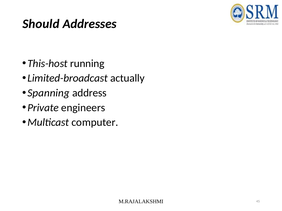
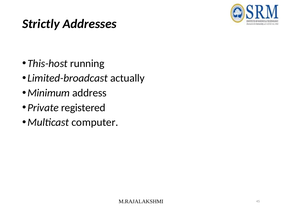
Should: Should -> Strictly
Spanning: Spanning -> Minimum
engineers: engineers -> registered
